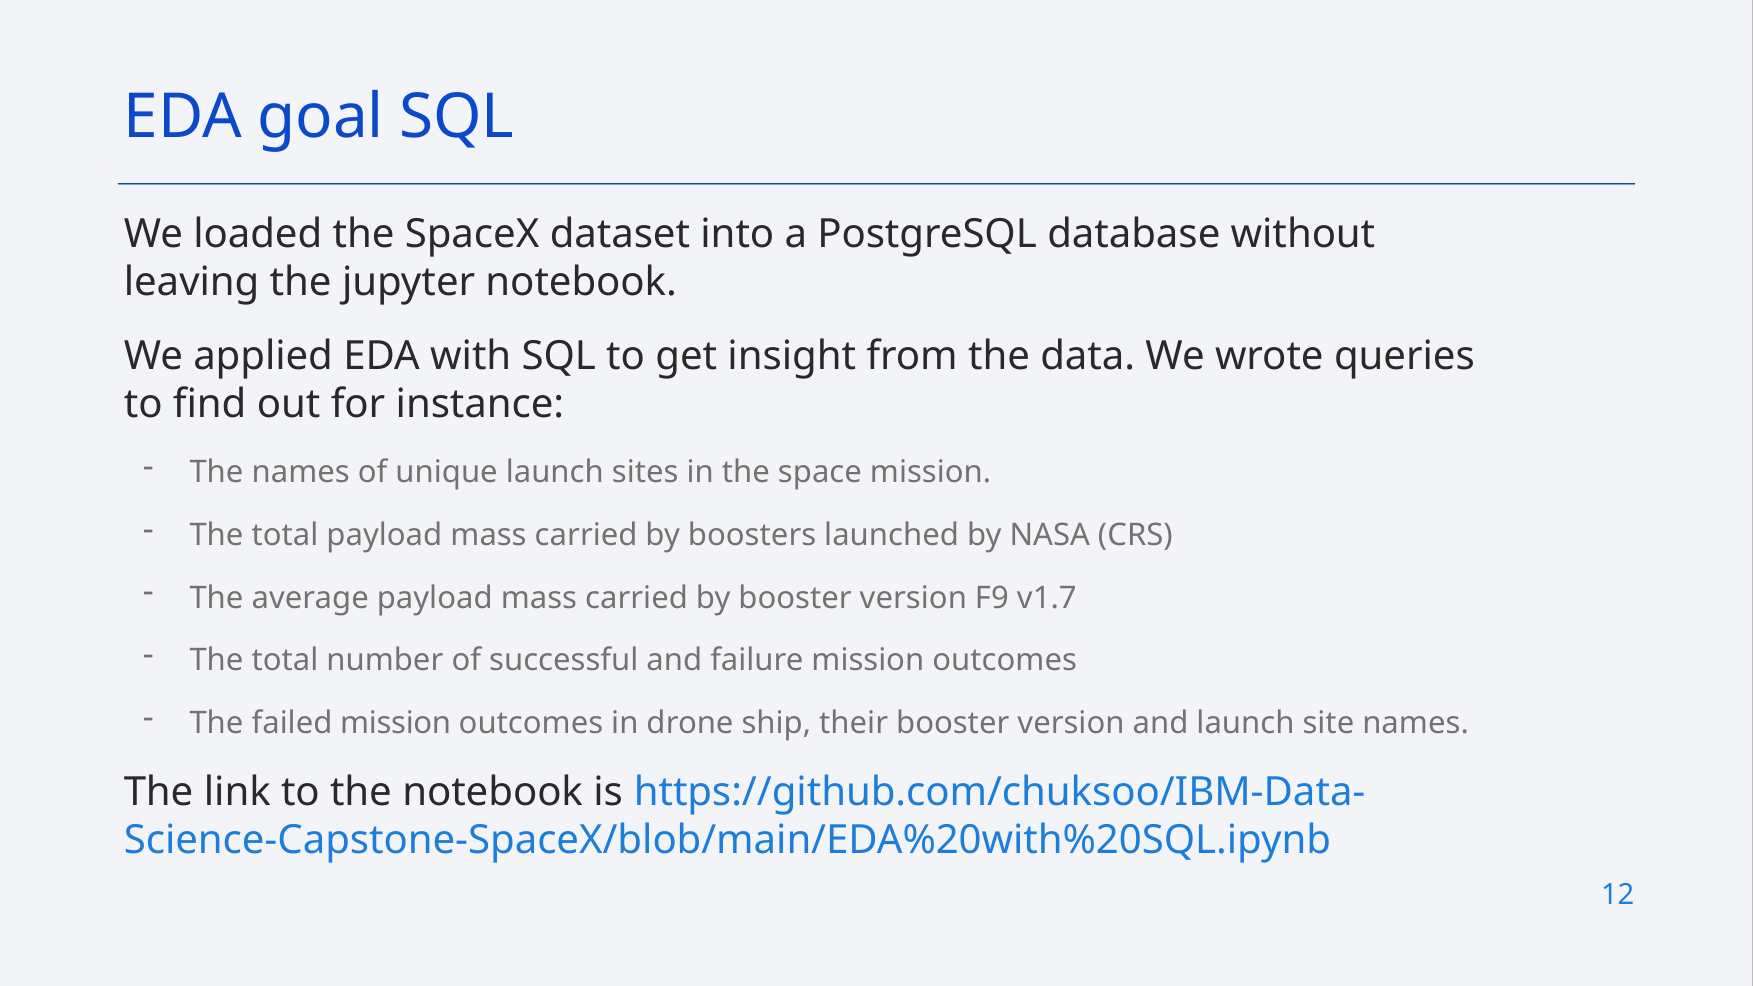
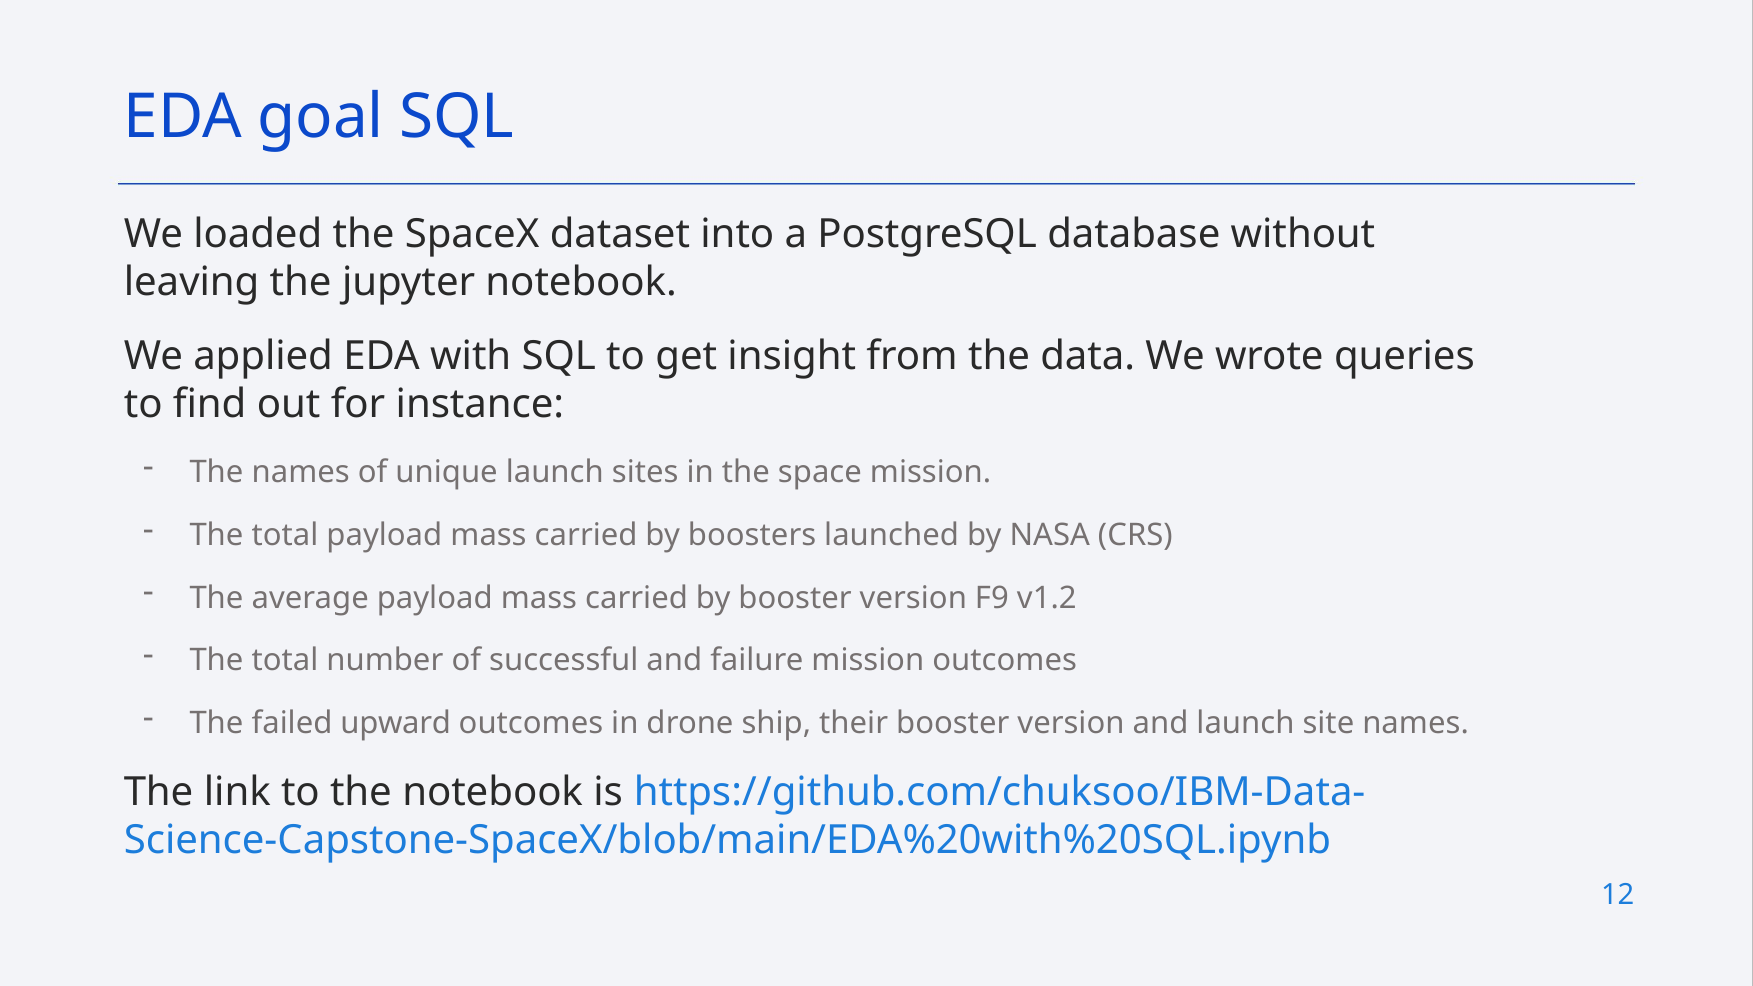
v1.7: v1.7 -> v1.2
failed mission: mission -> upward
